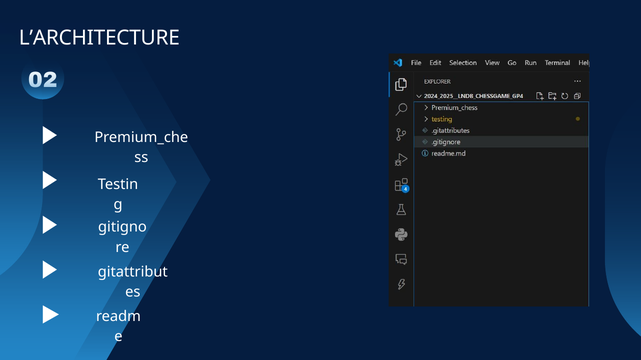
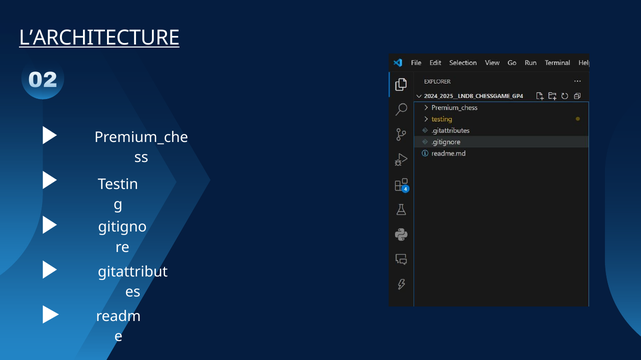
L’ARCHITECTURE underline: none -> present
